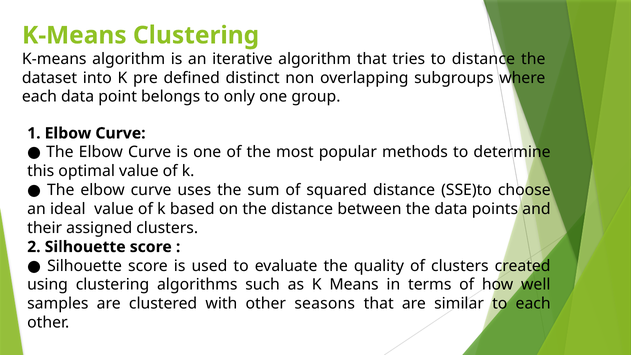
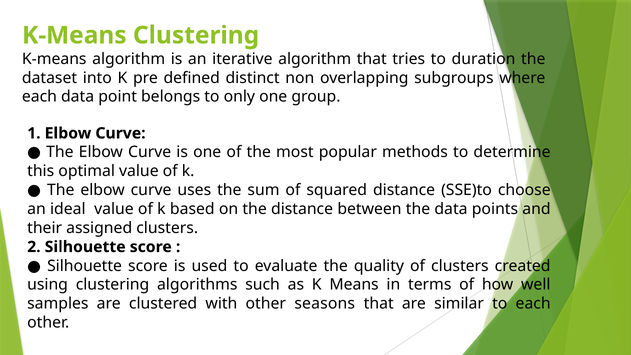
to distance: distance -> duration
